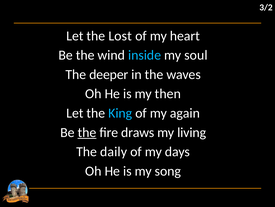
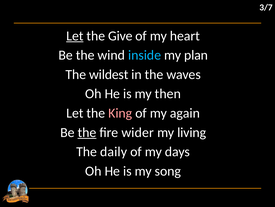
3/2: 3/2 -> 3/7
Let at (75, 36) underline: none -> present
Lost: Lost -> Give
soul: soul -> plan
deeper: deeper -> wildest
King colour: light blue -> pink
draws: draws -> wider
